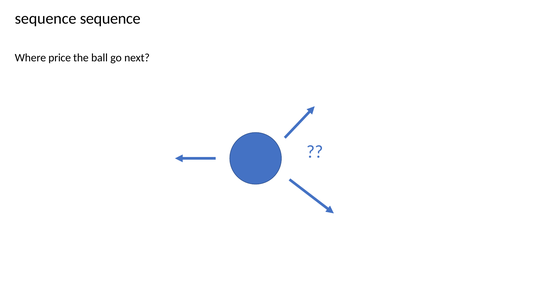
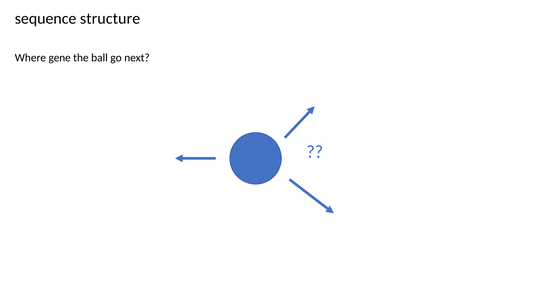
sequence sequence: sequence -> structure
price: price -> gene
